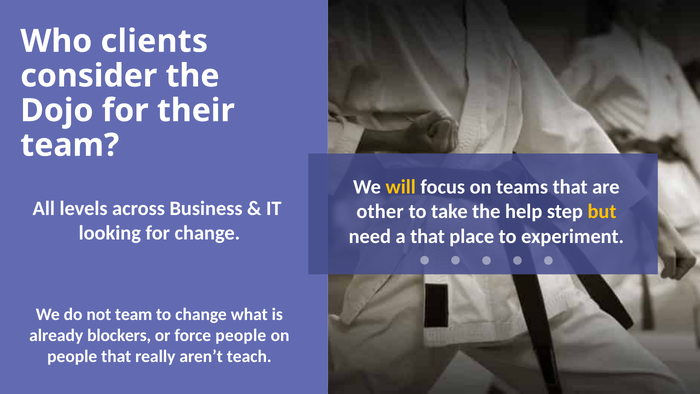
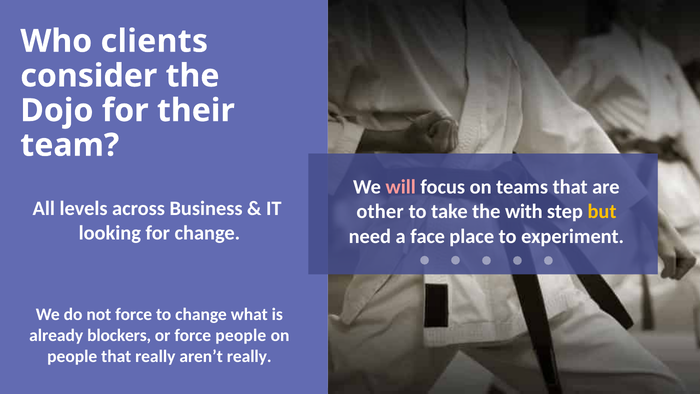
will colour: yellow -> pink
help: help -> with
a that: that -> face
not team: team -> force
aren’t teach: teach -> really
